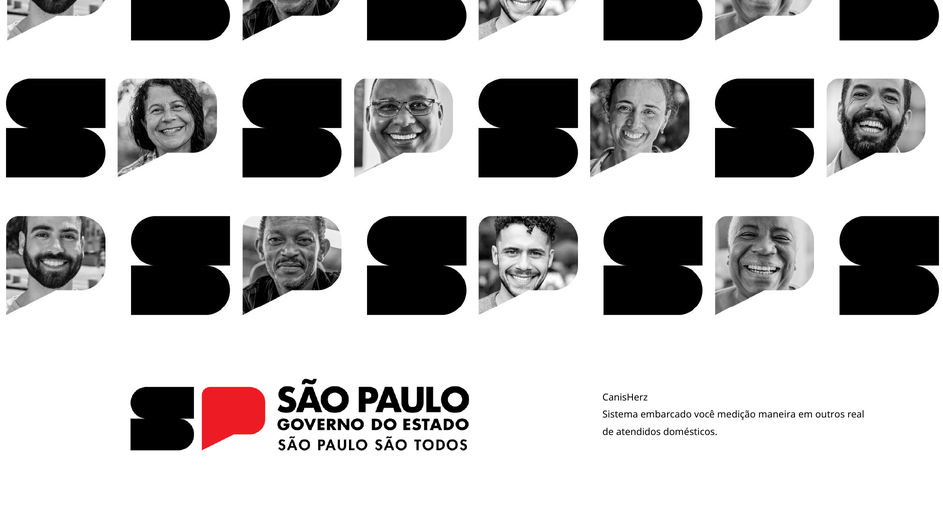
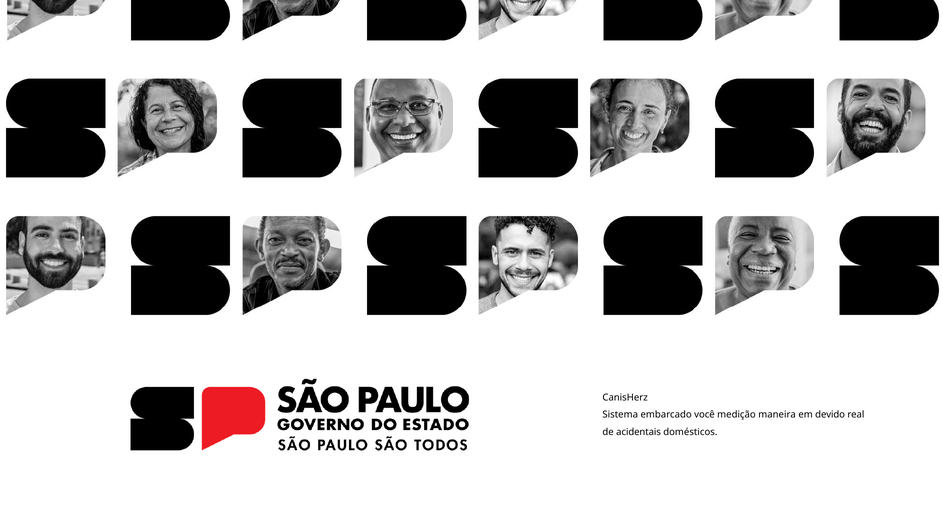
outros: outros -> devido
atendidos: atendidos -> acidentais
